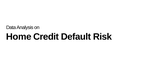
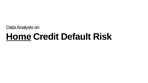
Home underline: none -> present
